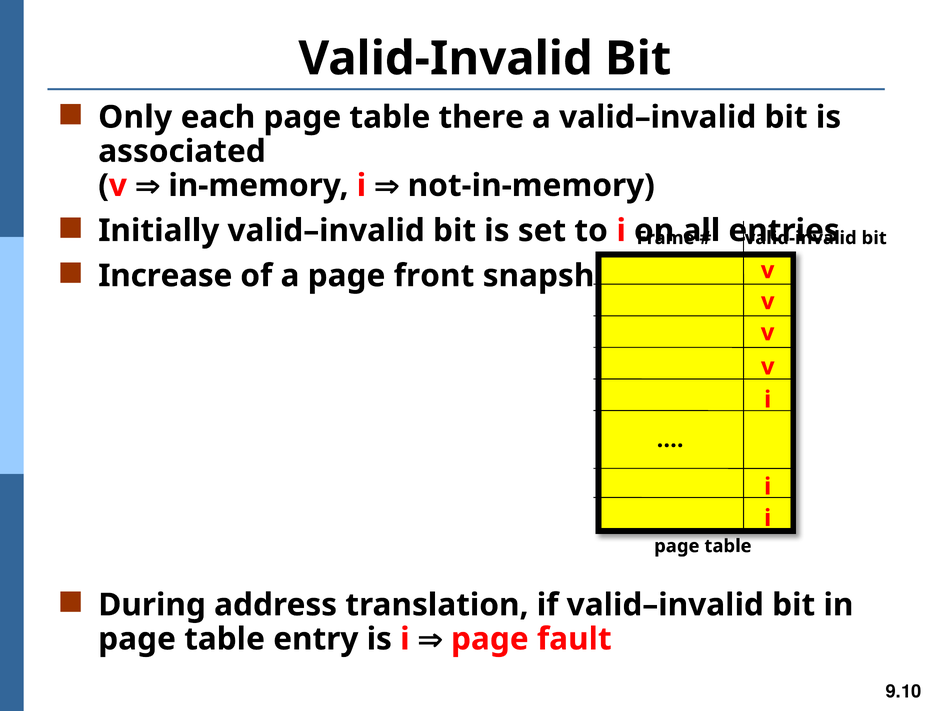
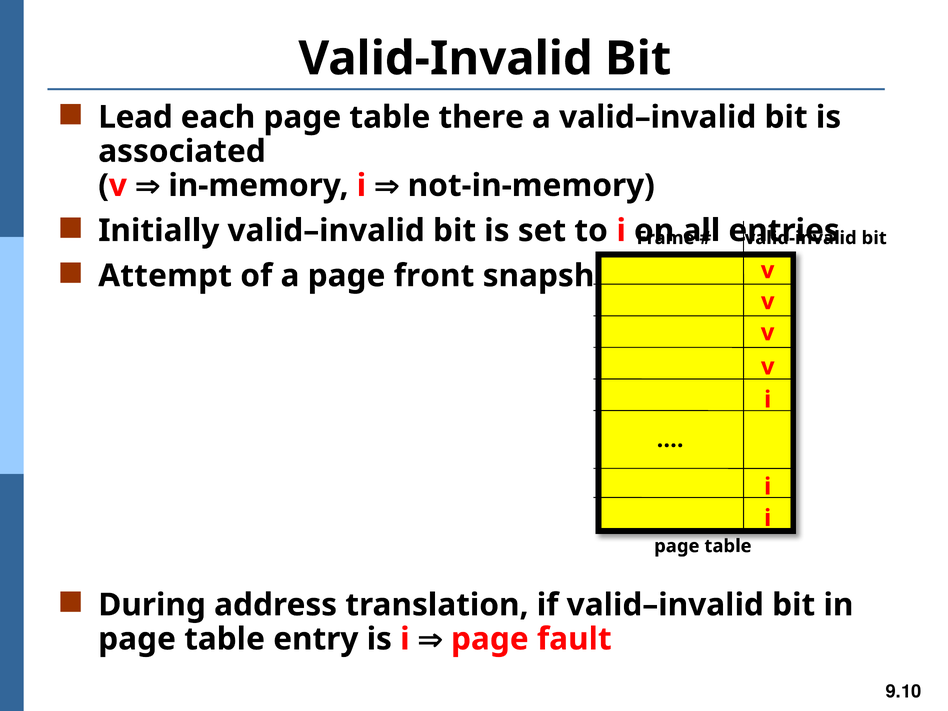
Only: Only -> Lead
Increase: Increase -> Attempt
